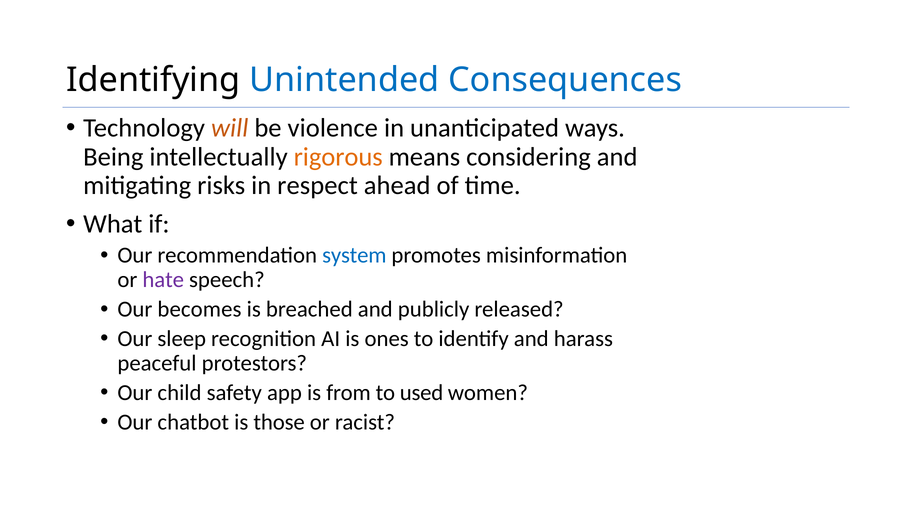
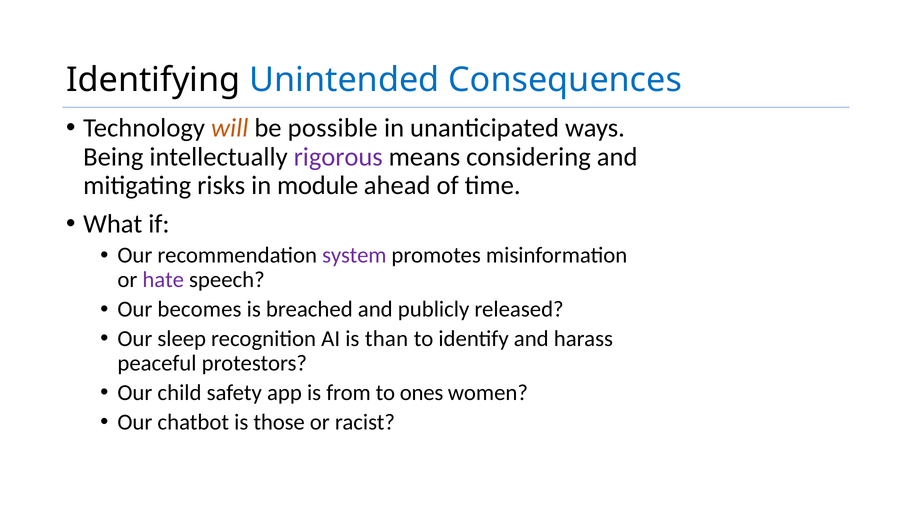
violence: violence -> possible
rigorous colour: orange -> purple
respect: respect -> module
system colour: blue -> purple
ones: ones -> than
used: used -> ones
